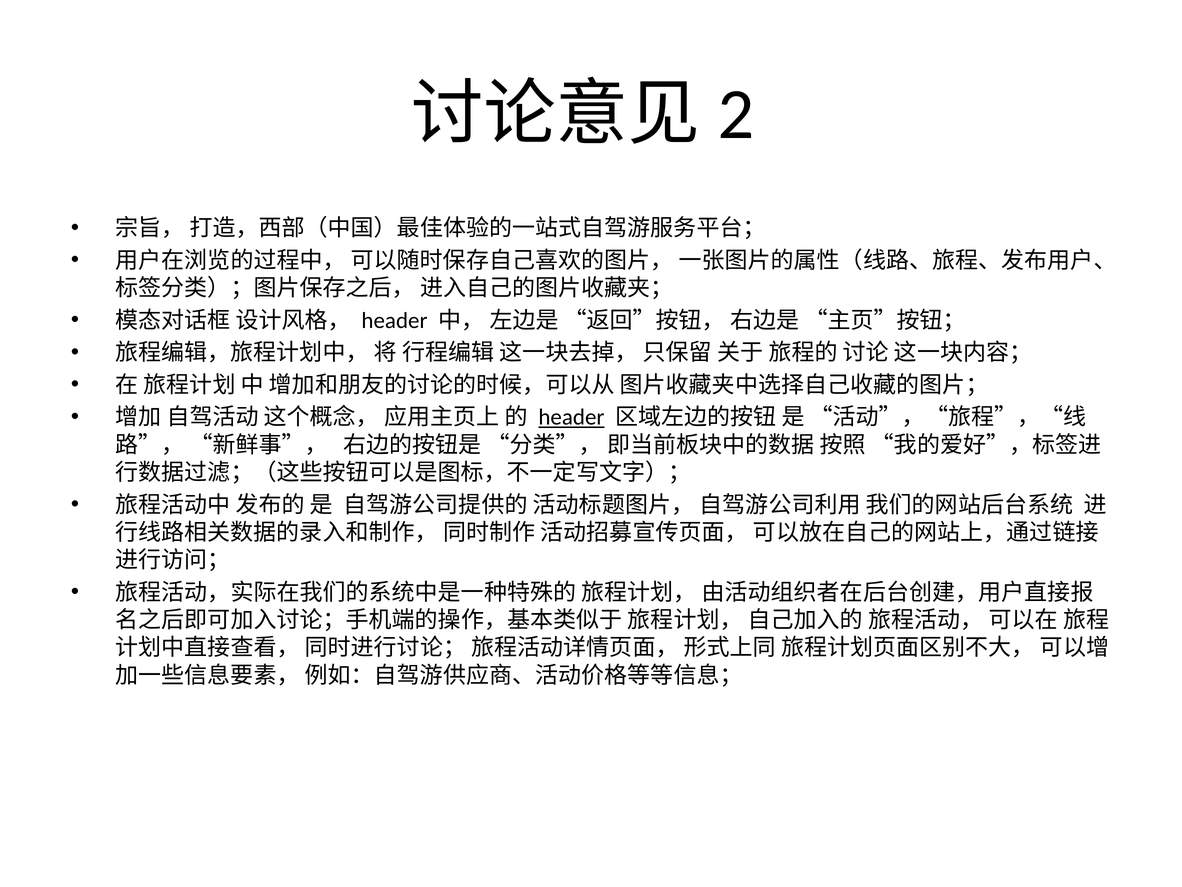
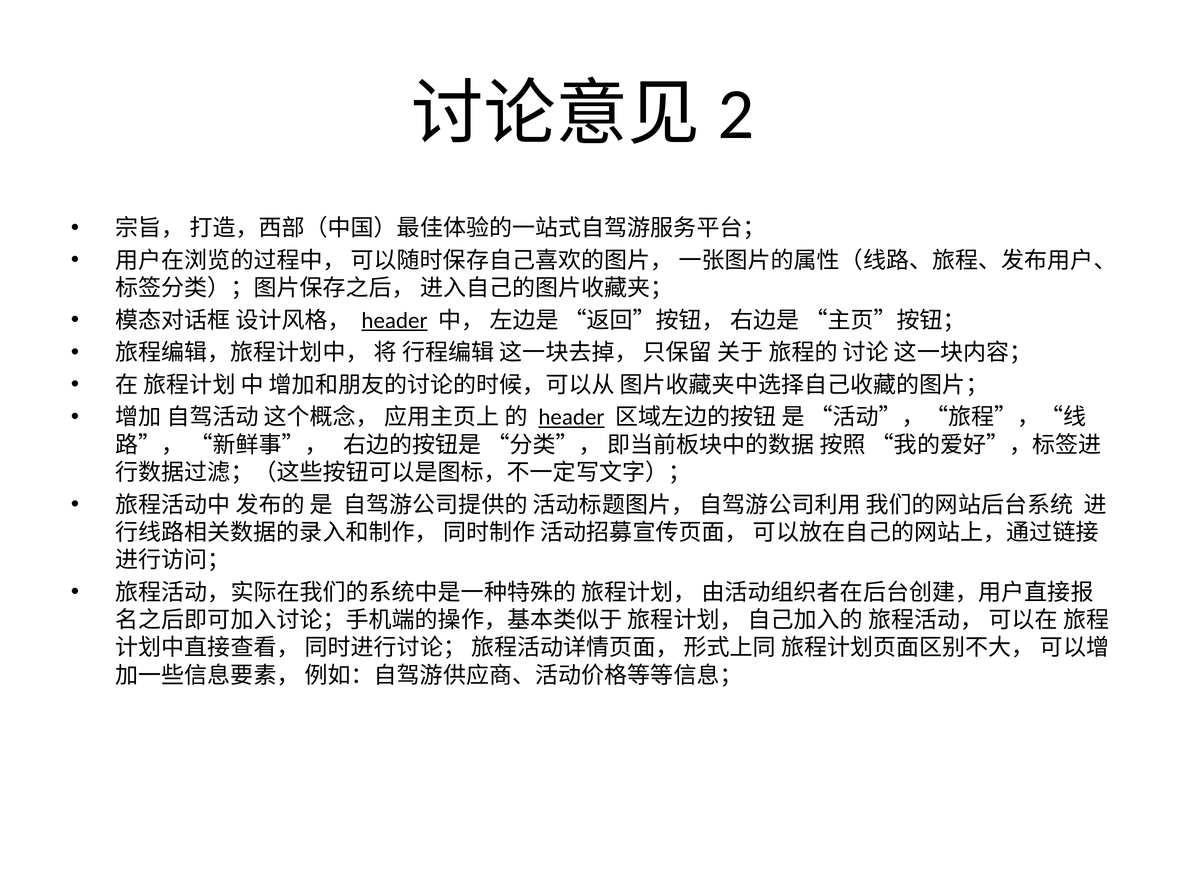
header at (394, 320) underline: none -> present
